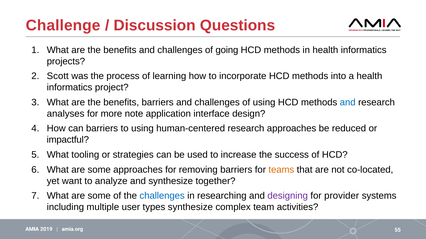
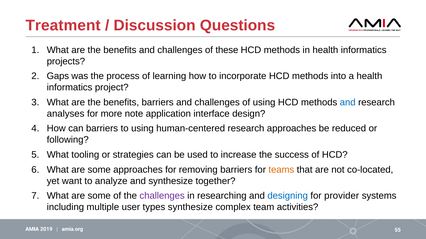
Challenge: Challenge -> Treatment
going: going -> these
Scott: Scott -> Gaps
impactful: impactful -> following
challenges at (162, 196) colour: blue -> purple
designing colour: purple -> blue
